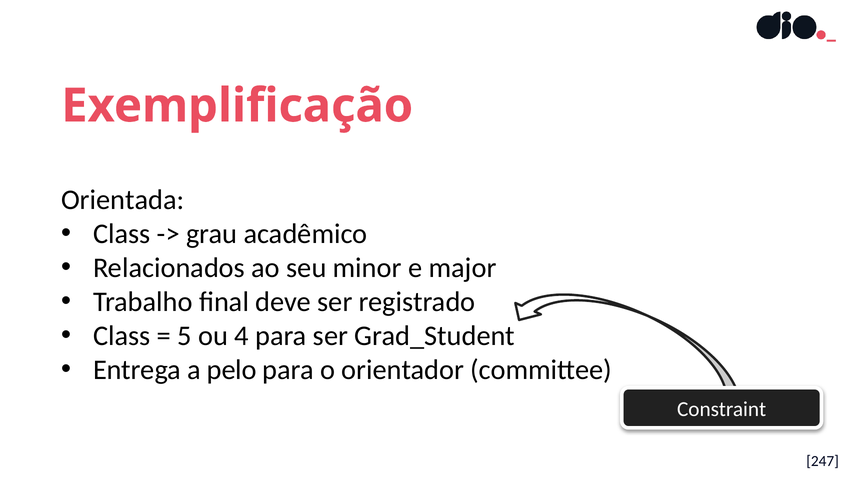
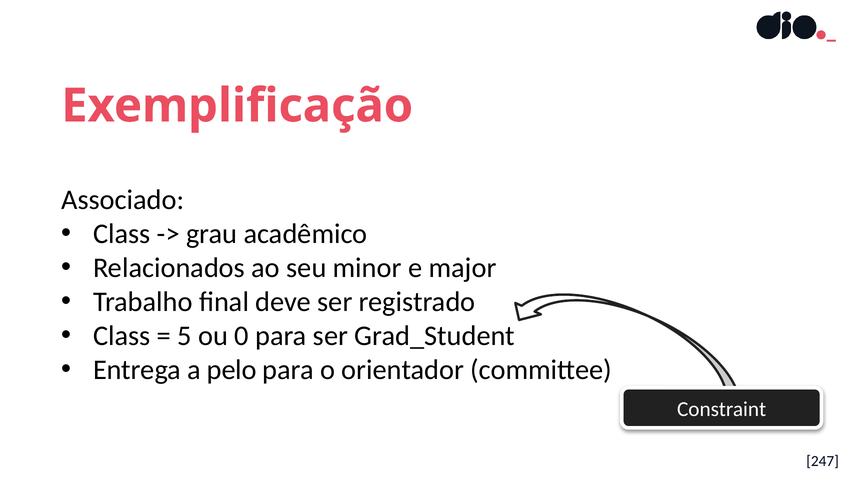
Orientada: Orientada -> Associado
4: 4 -> 0
